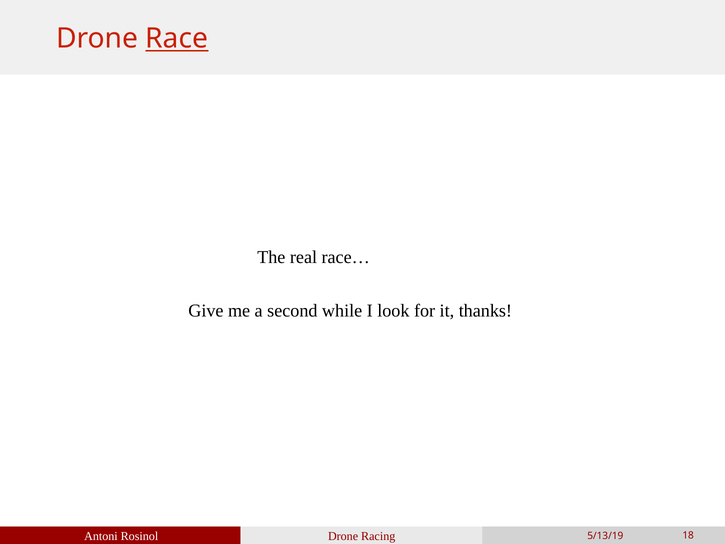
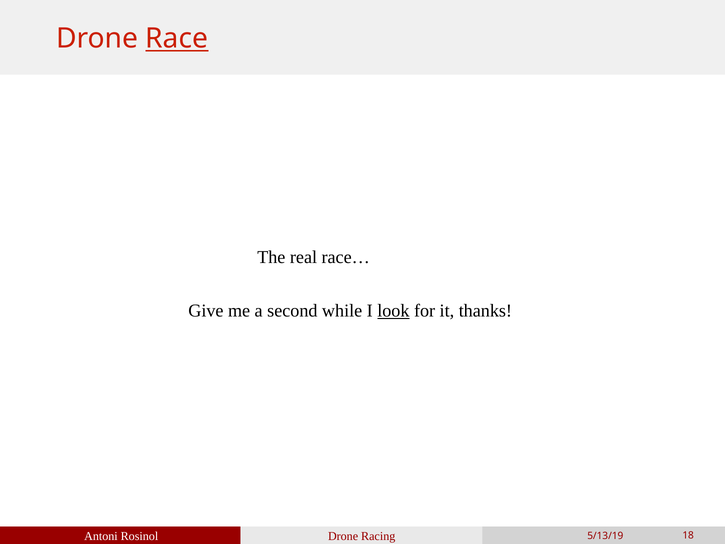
look underline: none -> present
